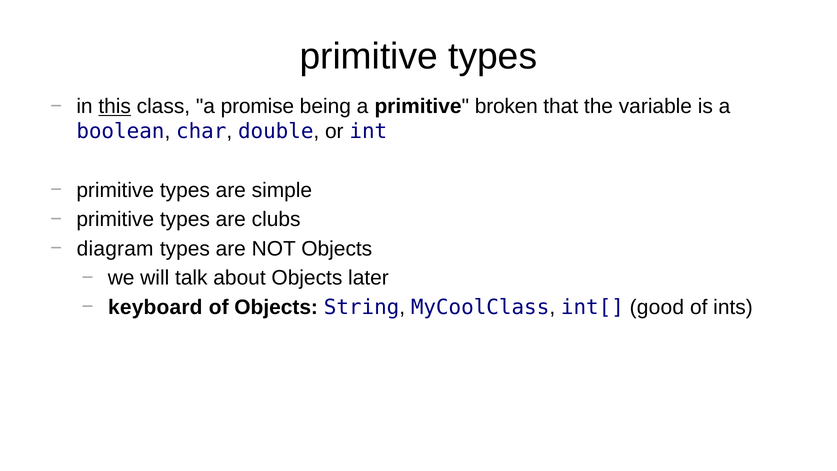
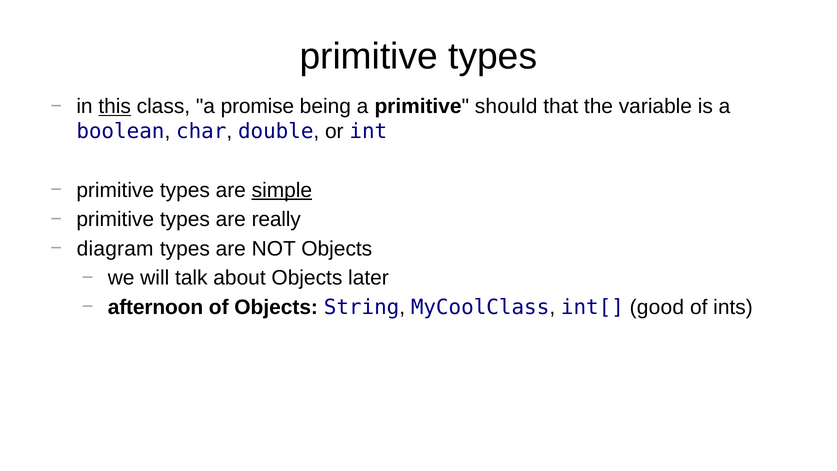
broken: broken -> should
simple underline: none -> present
clubs: clubs -> really
keyboard: keyboard -> afternoon
